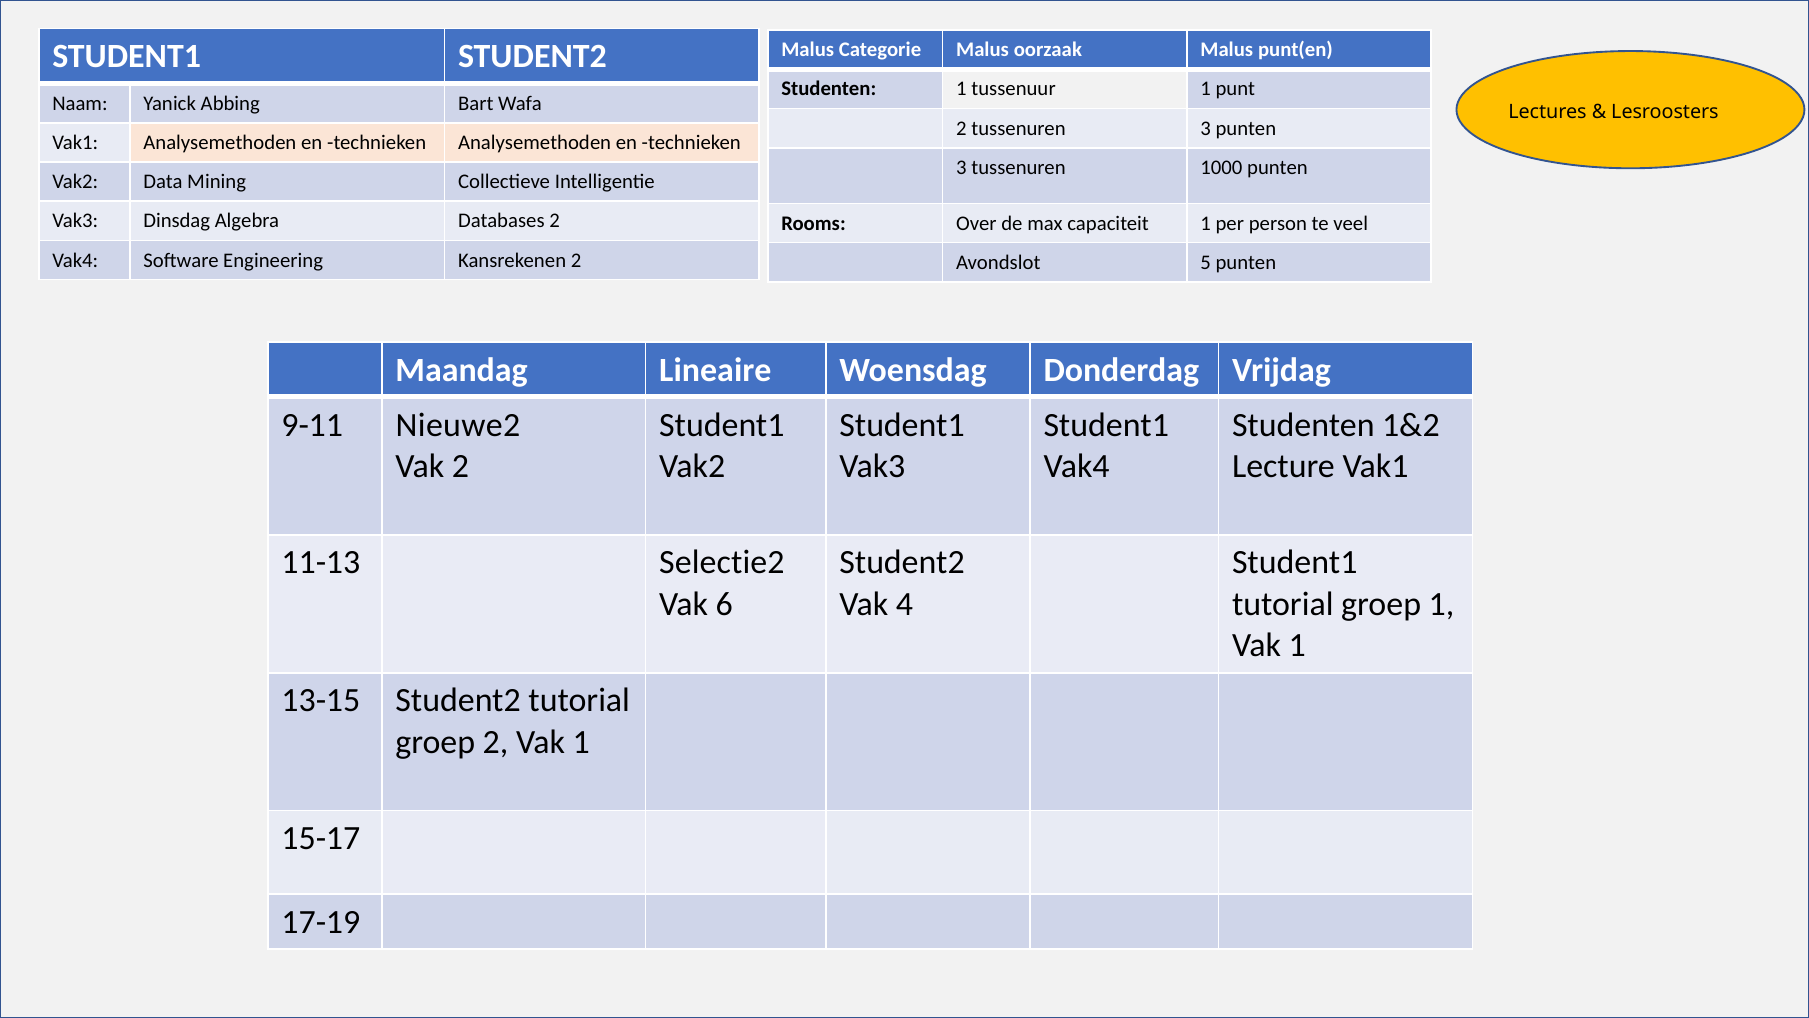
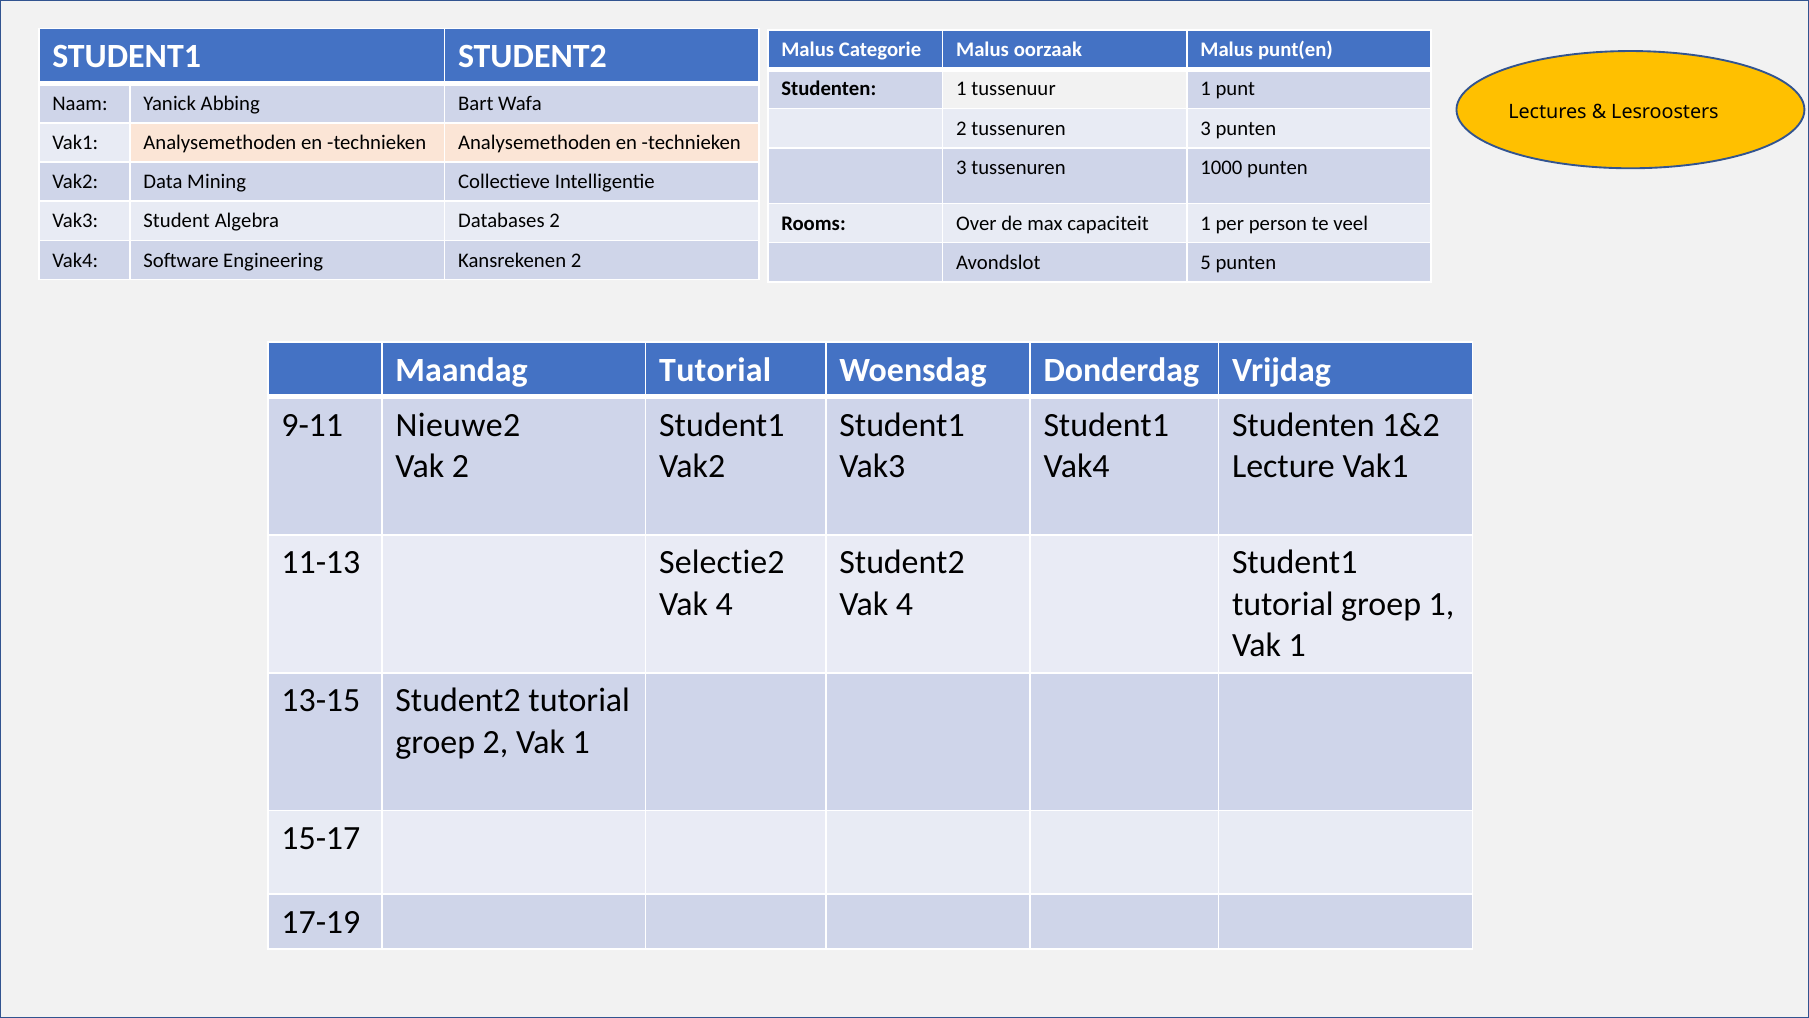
Dinsdag: Dinsdag -> Student
Maandag Lineaire: Lineaire -> Tutorial
6 at (724, 604): 6 -> 4
